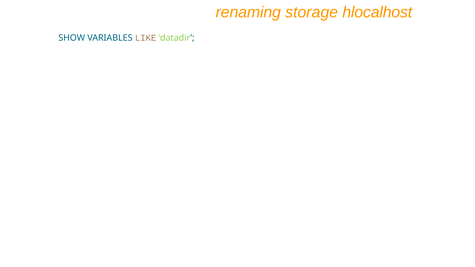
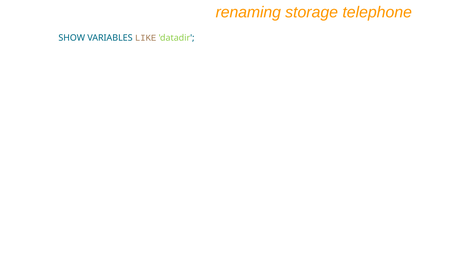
hlocalhost: hlocalhost -> telephone
